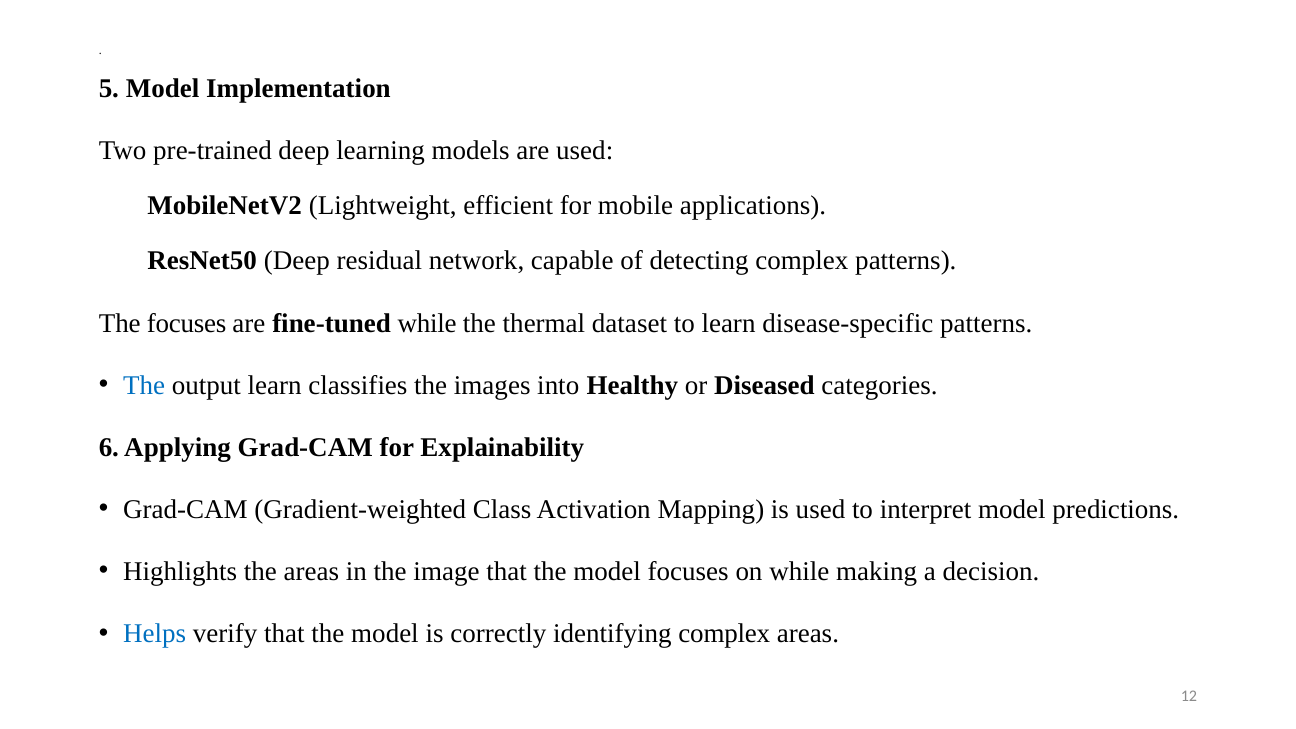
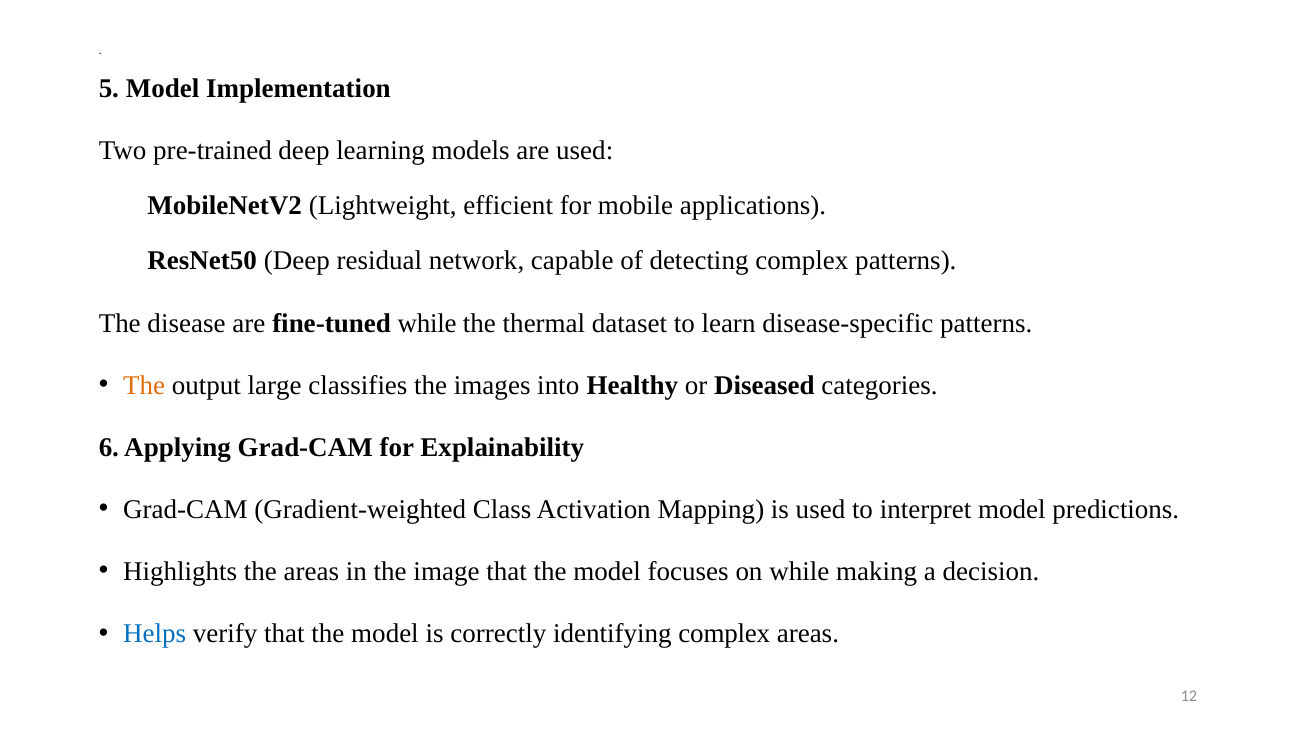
The focuses: focuses -> disease
The at (144, 385) colour: blue -> orange
output learn: learn -> large
